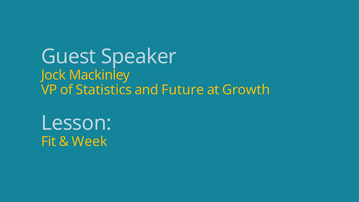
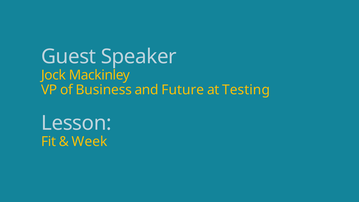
Statistics: Statistics -> Business
Growth: Growth -> Testing
